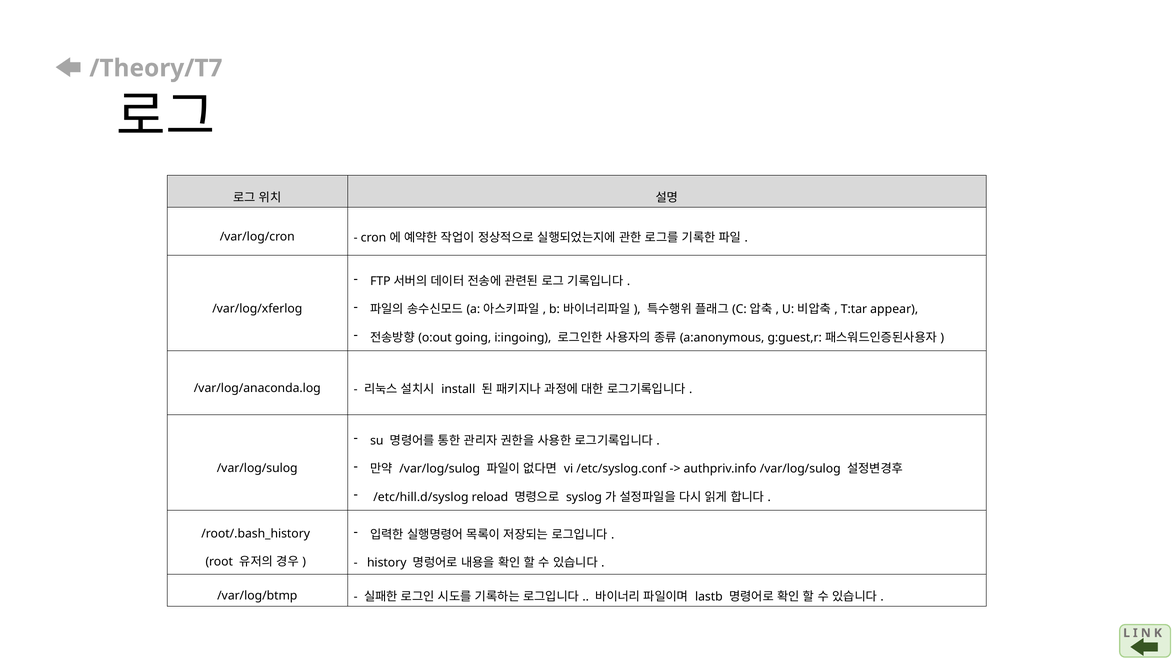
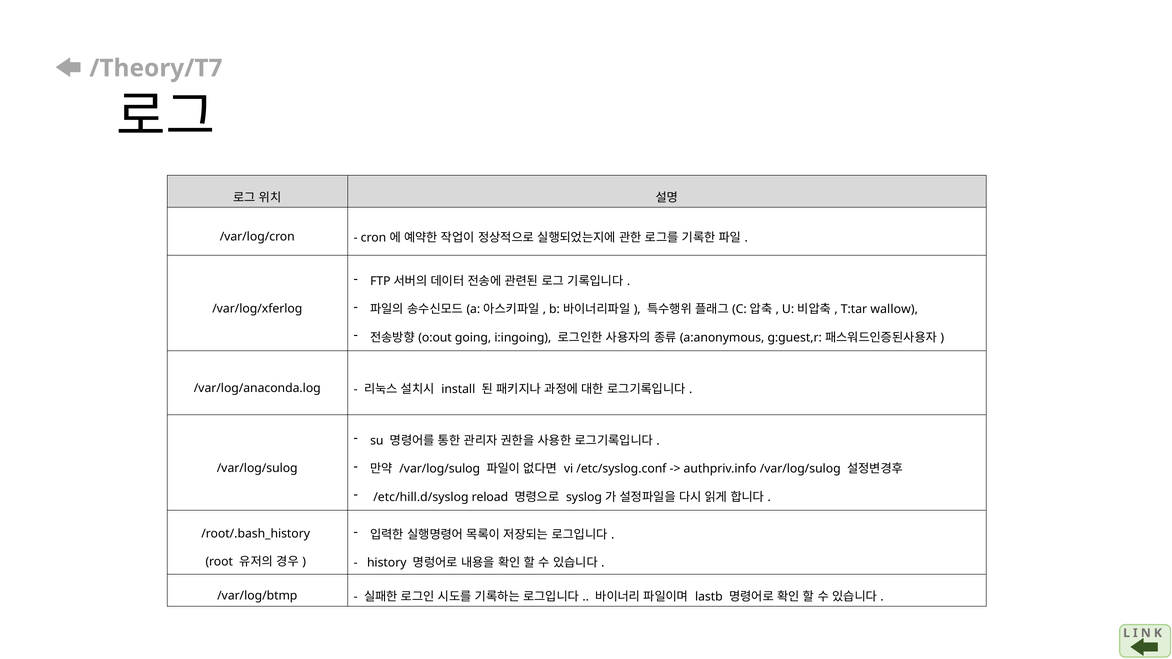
appear: appear -> wallow
